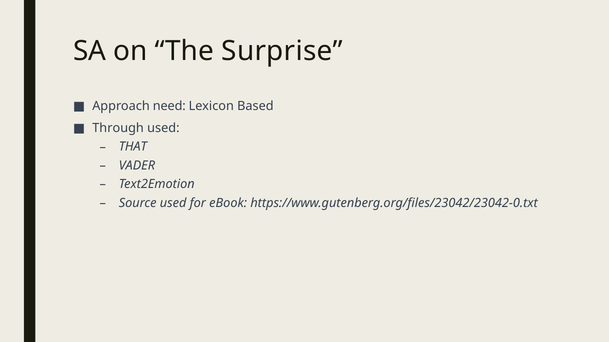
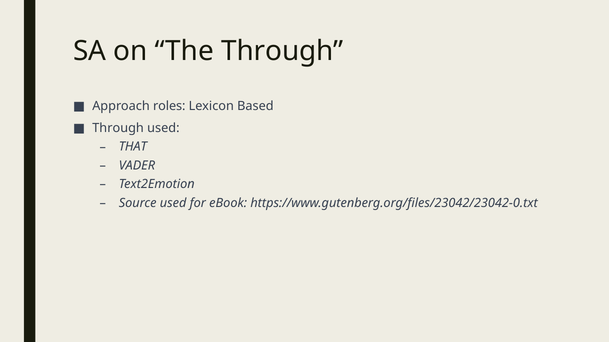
The Surprise: Surprise -> Through
need: need -> roles
